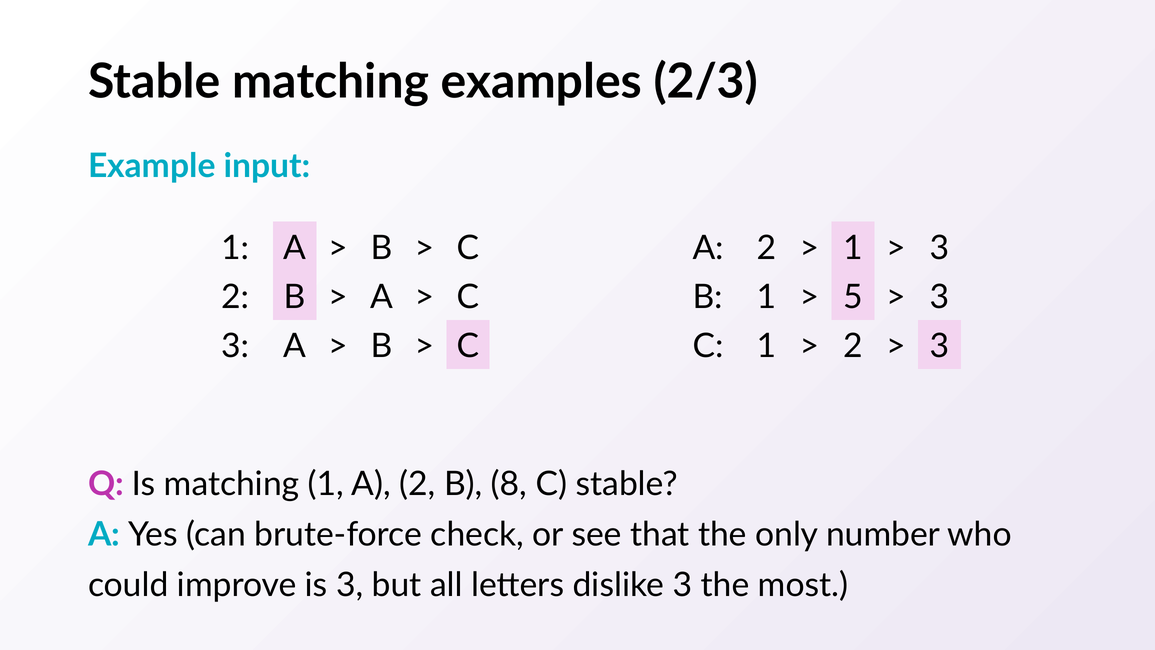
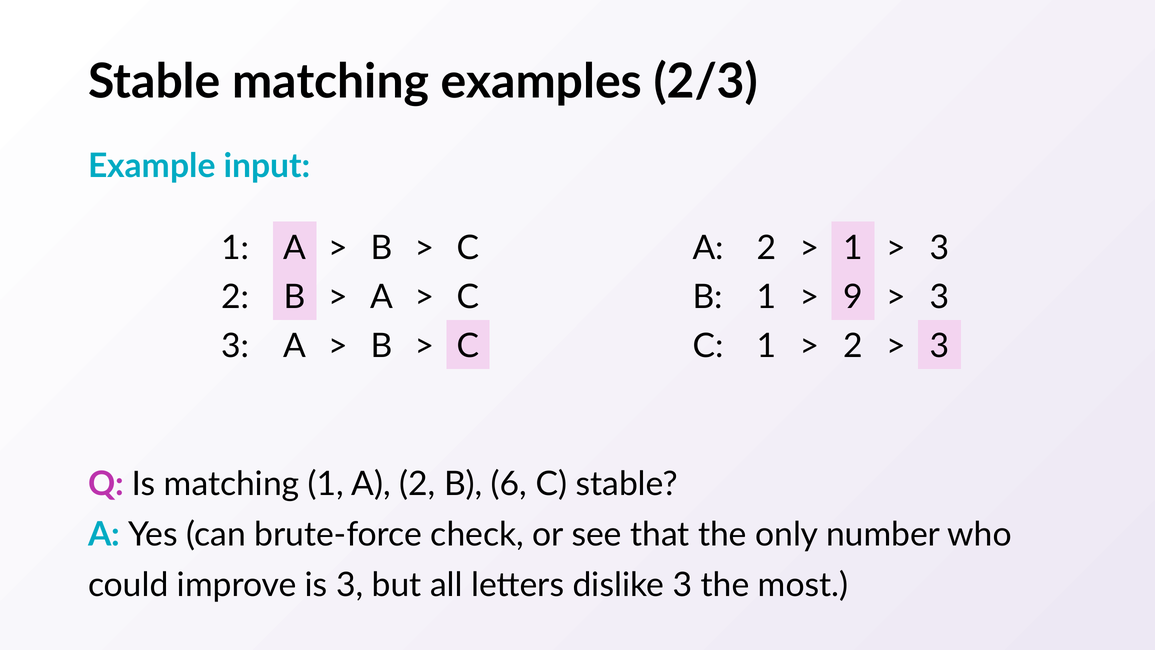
5: 5 -> 9
8: 8 -> 6
